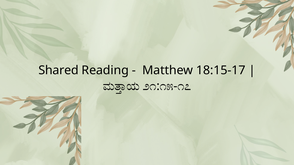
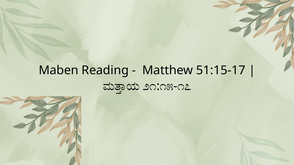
Shared: Shared -> Maben
18:15-17: 18:15-17 -> 51:15-17
